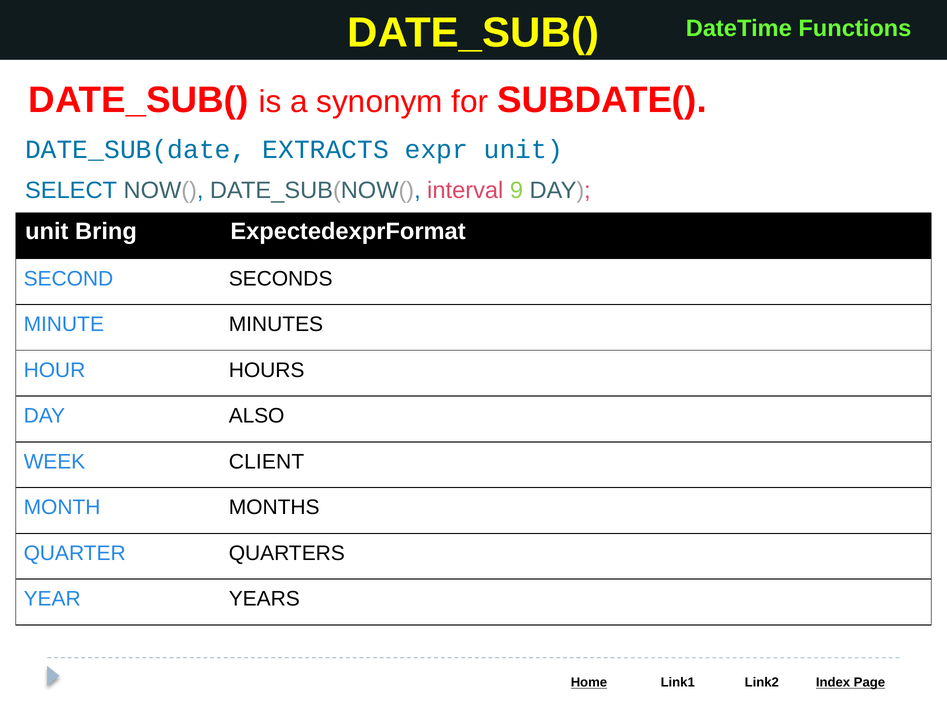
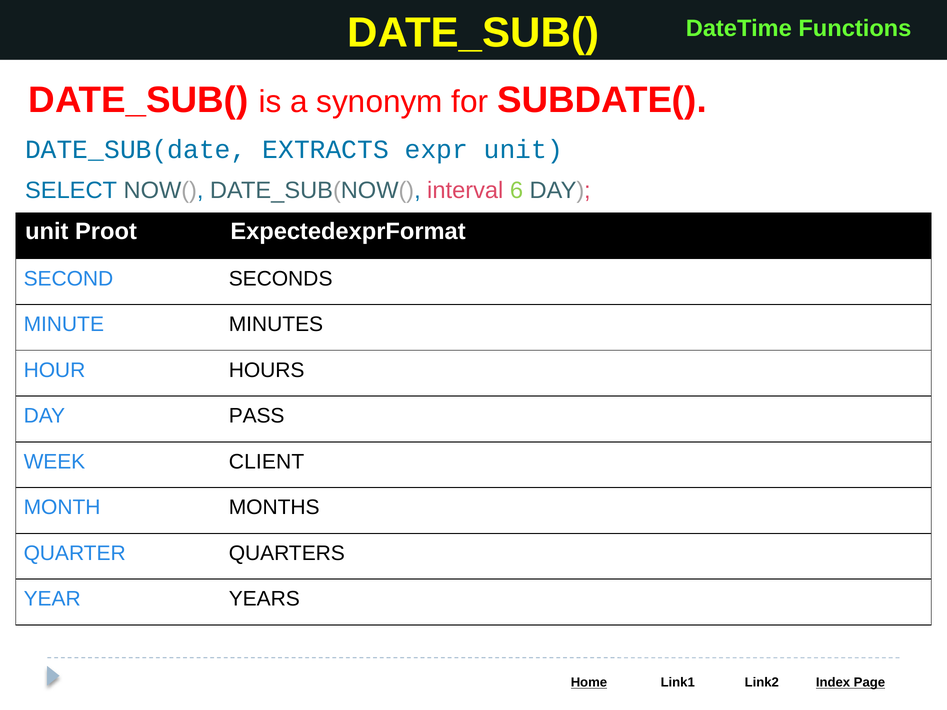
9: 9 -> 6
Bring: Bring -> Proot
ALSO: ALSO -> PASS
